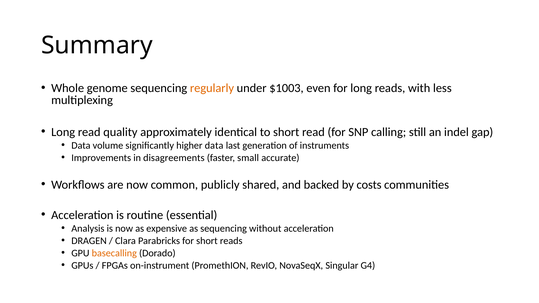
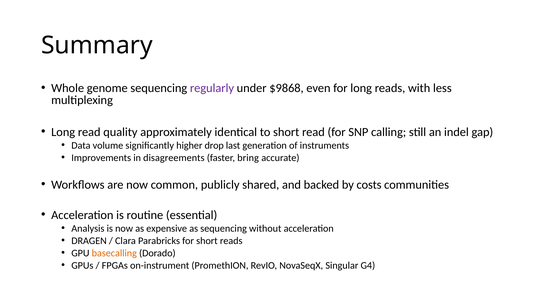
regularly colour: orange -> purple
$1003: $1003 -> $9868
higher data: data -> drop
small: small -> bring
